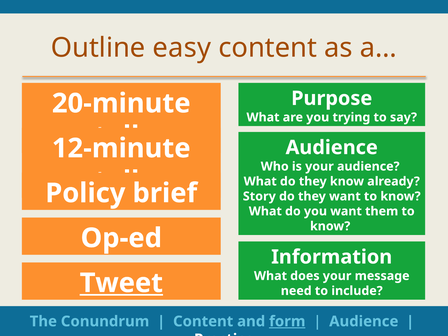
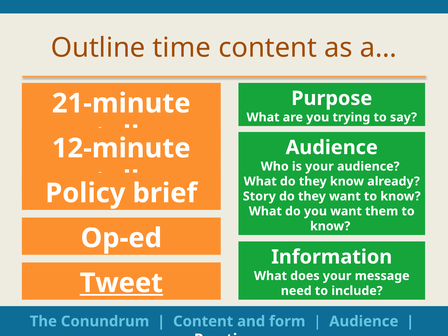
easy: easy -> time
20-minute: 20-minute -> 21-minute
form underline: present -> none
